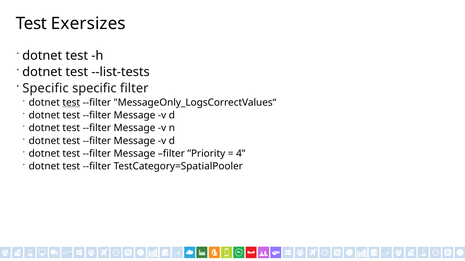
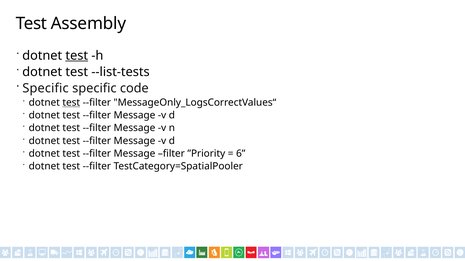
Exersizes: Exersizes -> Assembly
test at (77, 56) underline: none -> present
specific filter: filter -> code
4: 4 -> 6
